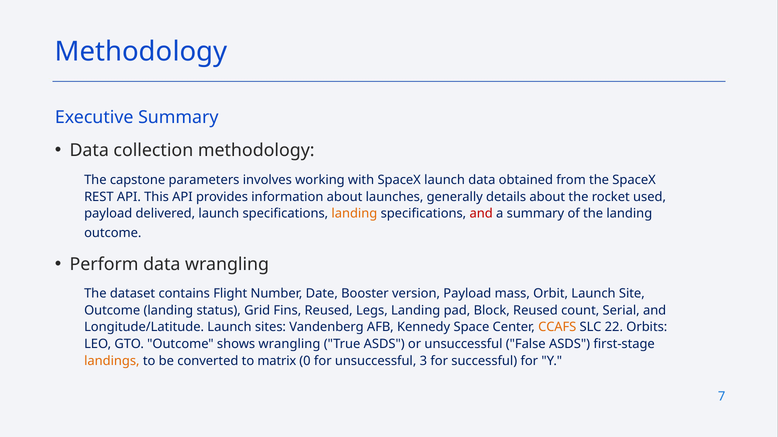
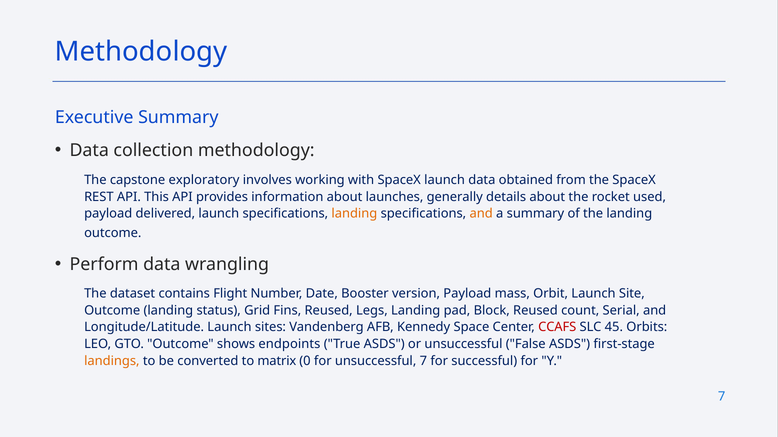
parameters: parameters -> exploratory
and at (481, 214) colour: red -> orange
CCAFS colour: orange -> red
22: 22 -> 45
shows wrangling: wrangling -> endpoints
unsuccessful 3: 3 -> 7
